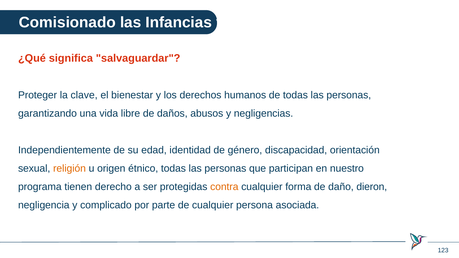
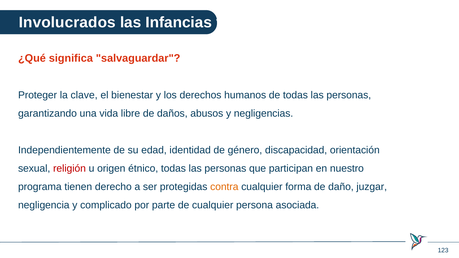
Comisionado: Comisionado -> Involucrados
religión colour: orange -> red
dieron: dieron -> juzgar
